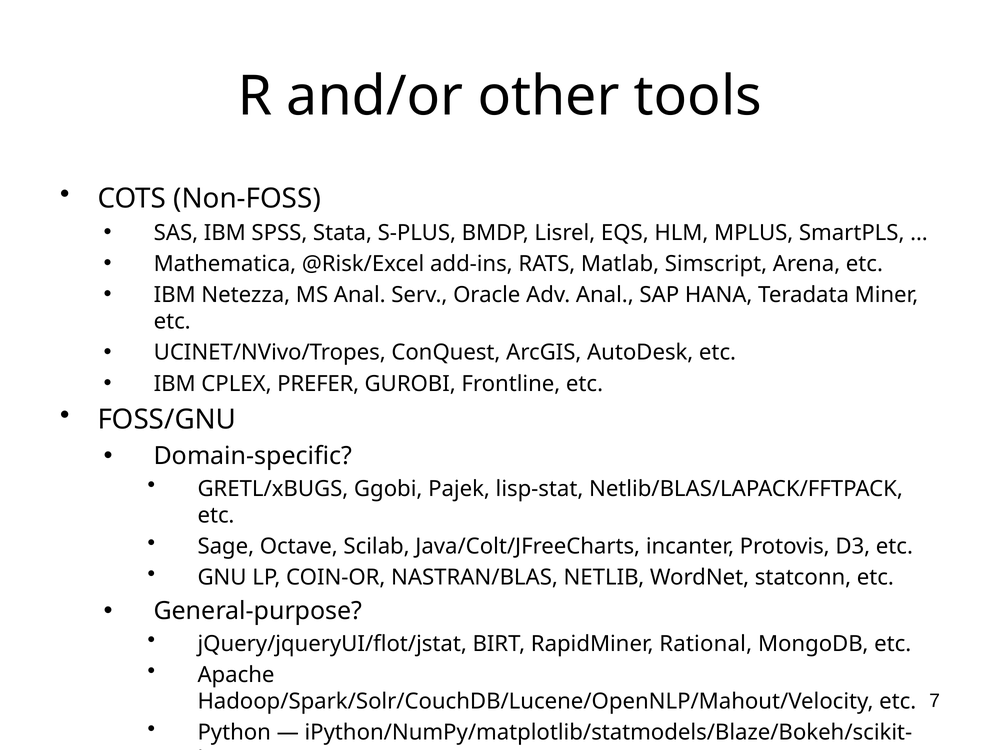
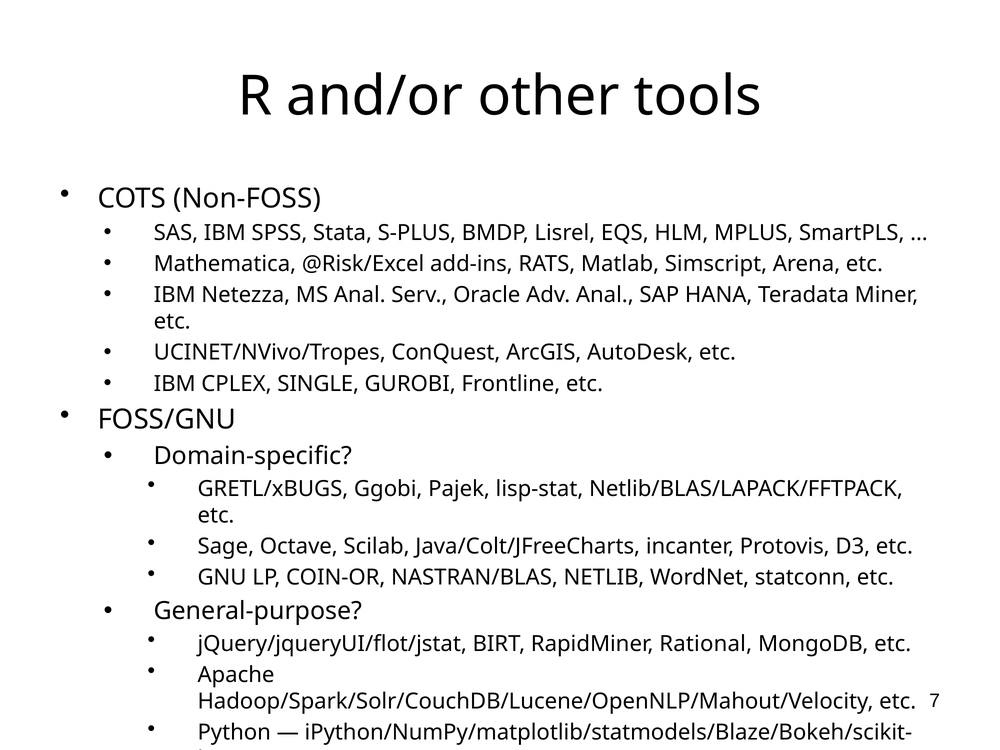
PREFER: PREFER -> SINGLE
